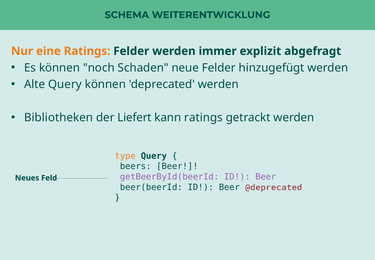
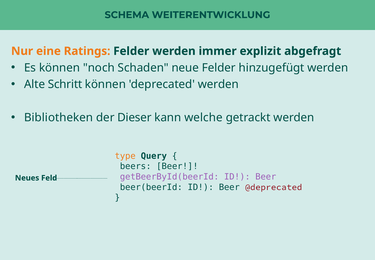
Alte Query: Query -> Schritt
Liefert: Liefert -> Dieser
kann ratings: ratings -> welche
